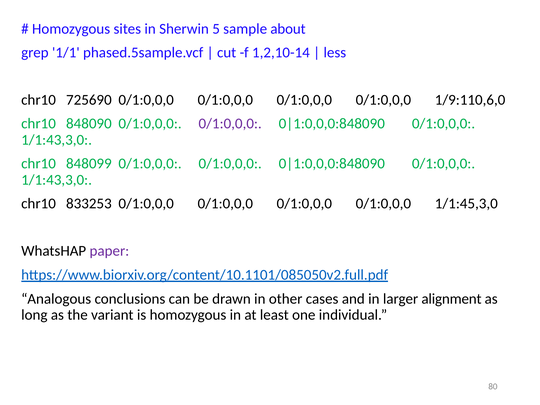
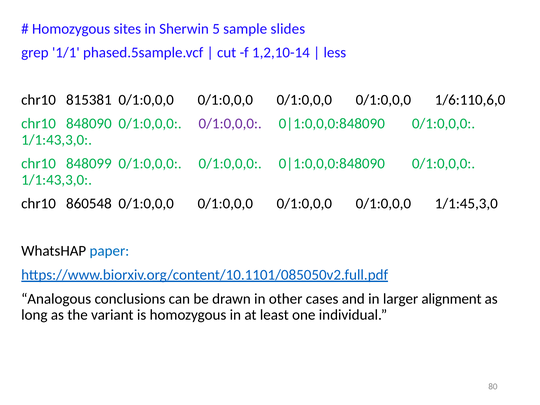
about: about -> slides
725690: 725690 -> 815381
1/9:110,6,0: 1/9:110,6,0 -> 1/6:110,6,0
833253: 833253 -> 860548
paper colour: purple -> blue
